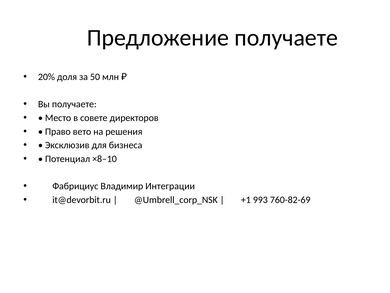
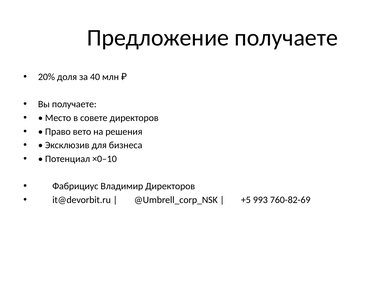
50: 50 -> 40
×8–10: ×8–10 -> ×0–10
Владимир Интеграции: Интеграции -> Директоров
+1: +1 -> +5
